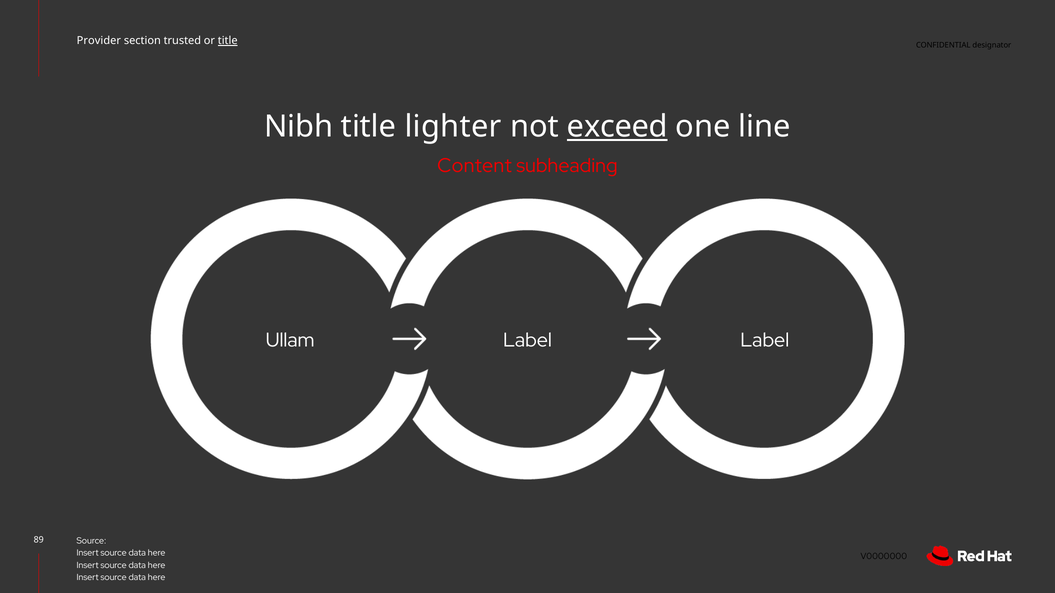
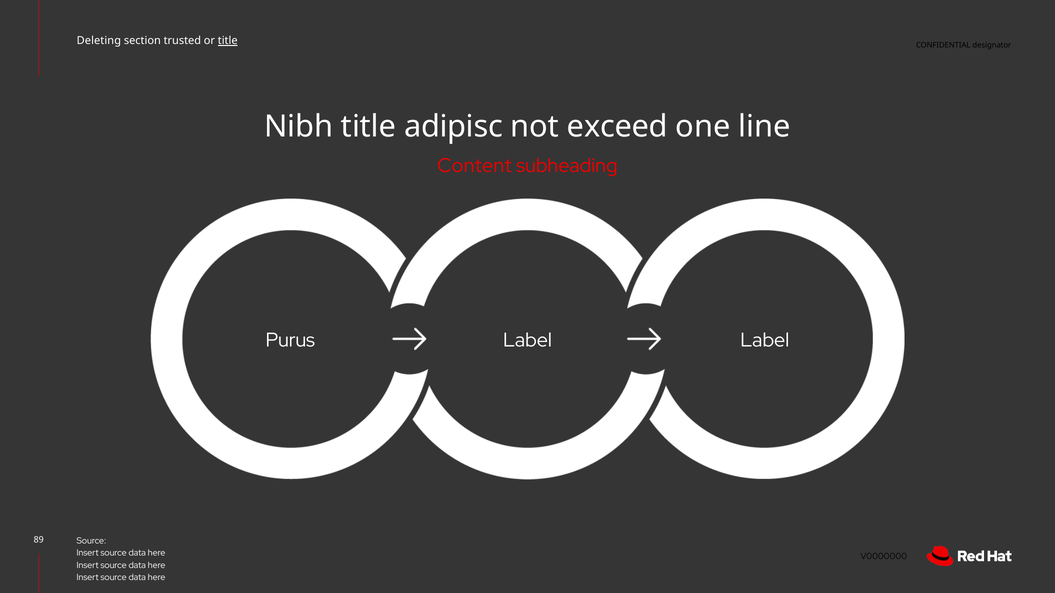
Provider: Provider -> Deleting
lighter: lighter -> adipisc
exceed underline: present -> none
Ullam: Ullam -> Purus
